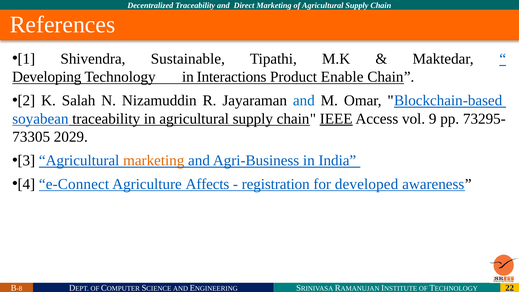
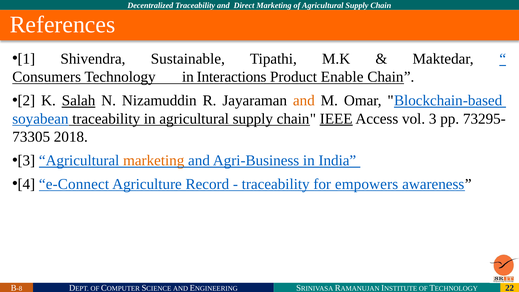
Developing: Developing -> Consumers
Salah underline: none -> present
and at (304, 101) colour: blue -> orange
9: 9 -> 3
2029: 2029 -> 2018
Affects: Affects -> Record
registration at (276, 184): registration -> traceability
developed: developed -> empowers
